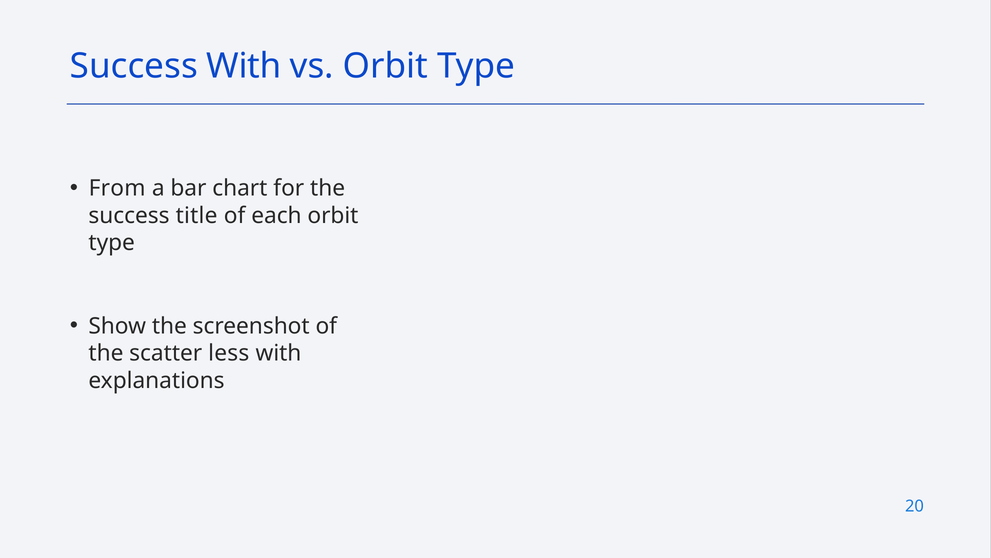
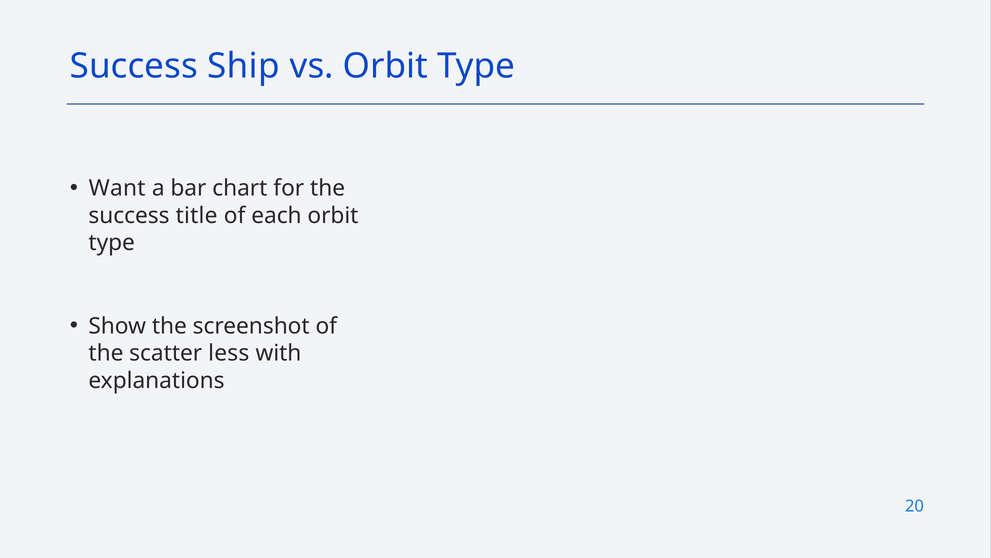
Success With: With -> Ship
From: From -> Want
